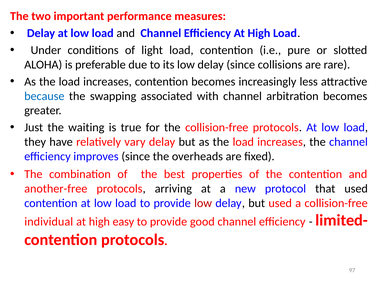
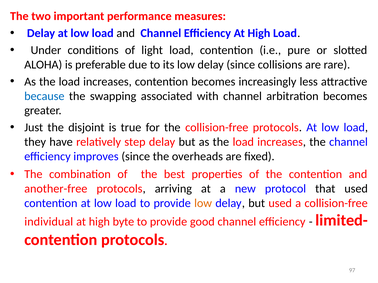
waiting: waiting -> disjoint
vary: vary -> step
low at (203, 203) colour: red -> orange
easy: easy -> byte
